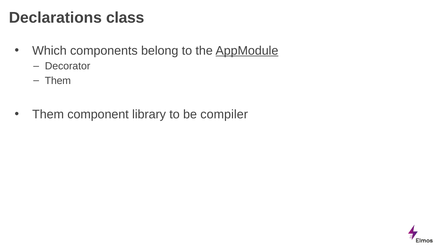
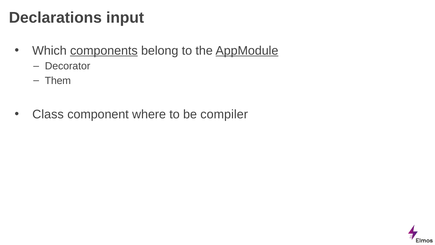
class: class -> input
components underline: none -> present
Them at (48, 114): Them -> Class
library: library -> where
